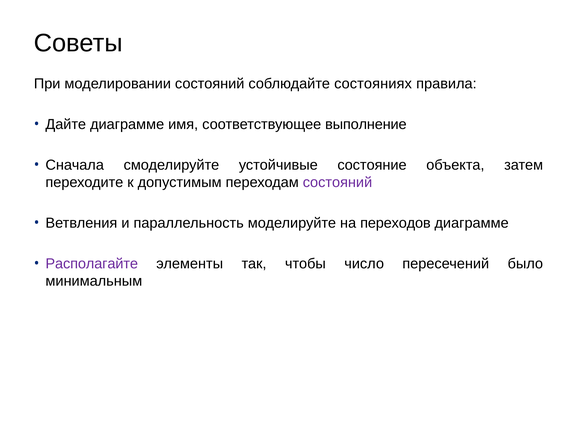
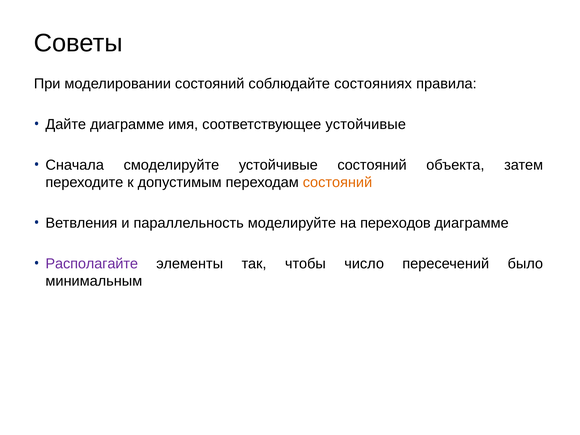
соответствующее выполнение: выполнение -> устойчивые
устойчивые состояние: состояние -> состояний
состояний at (337, 182) colour: purple -> orange
